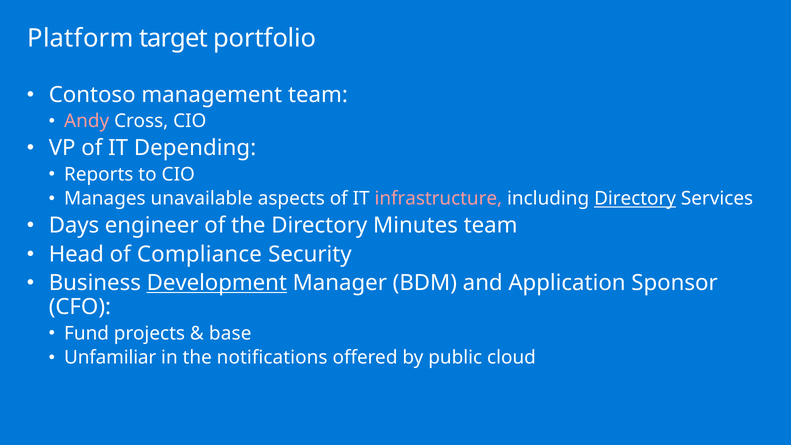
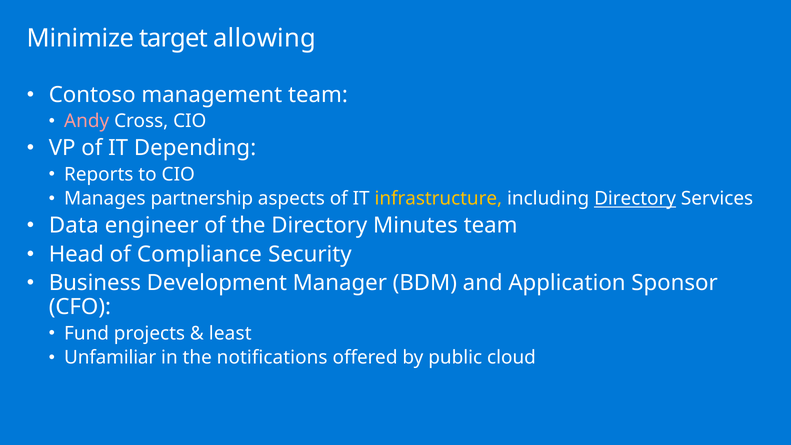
Platform: Platform -> Minimize
portfolio: portfolio -> allowing
unavailable: unavailable -> partnership
infrastructure colour: pink -> yellow
Days: Days -> Data
Development underline: present -> none
base: base -> least
